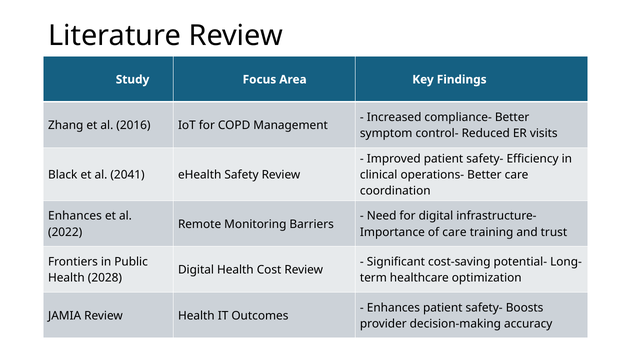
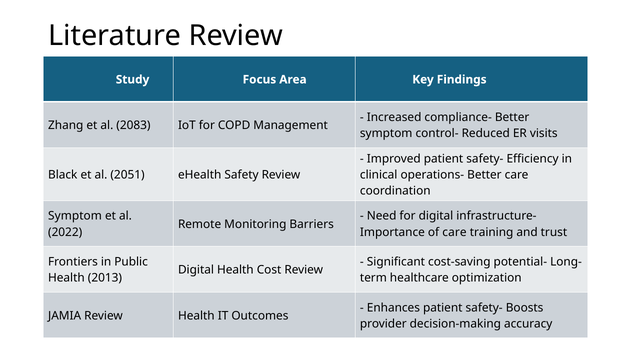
2016: 2016 -> 2083
2041: 2041 -> 2051
Enhances at (75, 216): Enhances -> Symptom
2028: 2028 -> 2013
